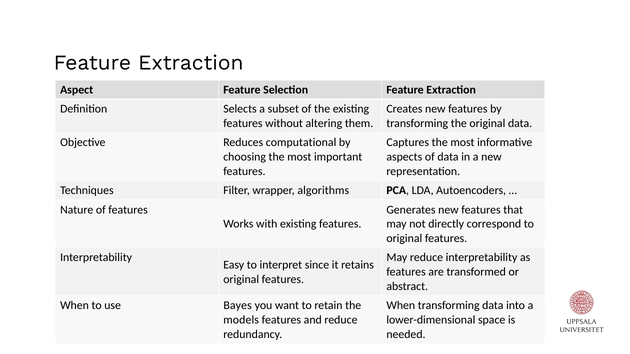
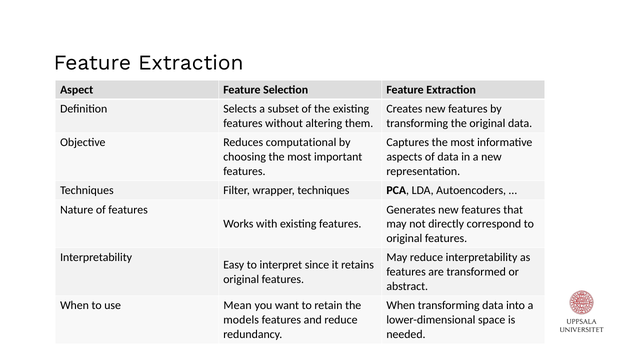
wrapper algorithms: algorithms -> techniques
Bayes: Bayes -> Mean
